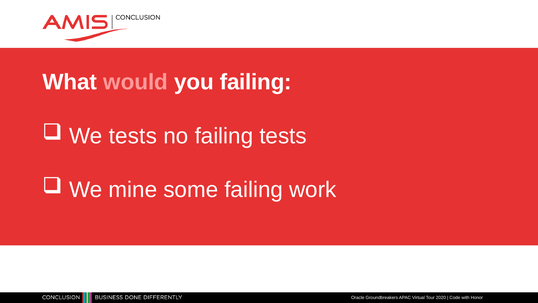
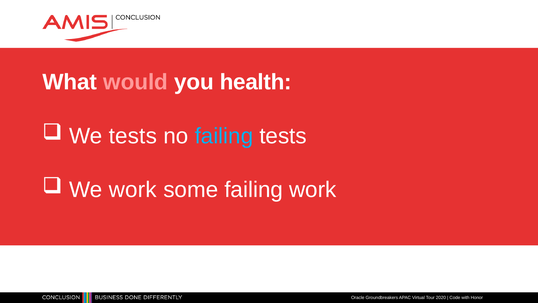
you failing: failing -> health
failing at (224, 136) colour: white -> light blue
We mine: mine -> work
